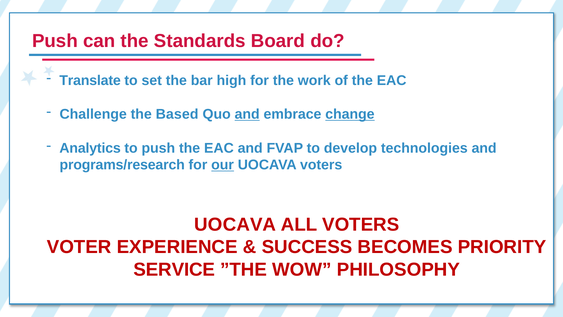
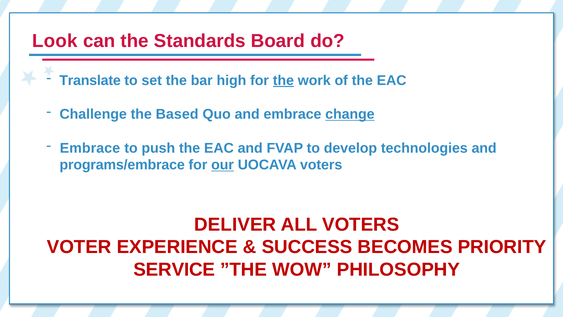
Push at (55, 41): Push -> Look
the at (283, 80) underline: none -> present
and at (247, 114) underline: present -> none
Analytics at (90, 148): Analytics -> Embrace
programs/research: programs/research -> programs/embrace
UOCAVA at (235, 224): UOCAVA -> DELIVER
